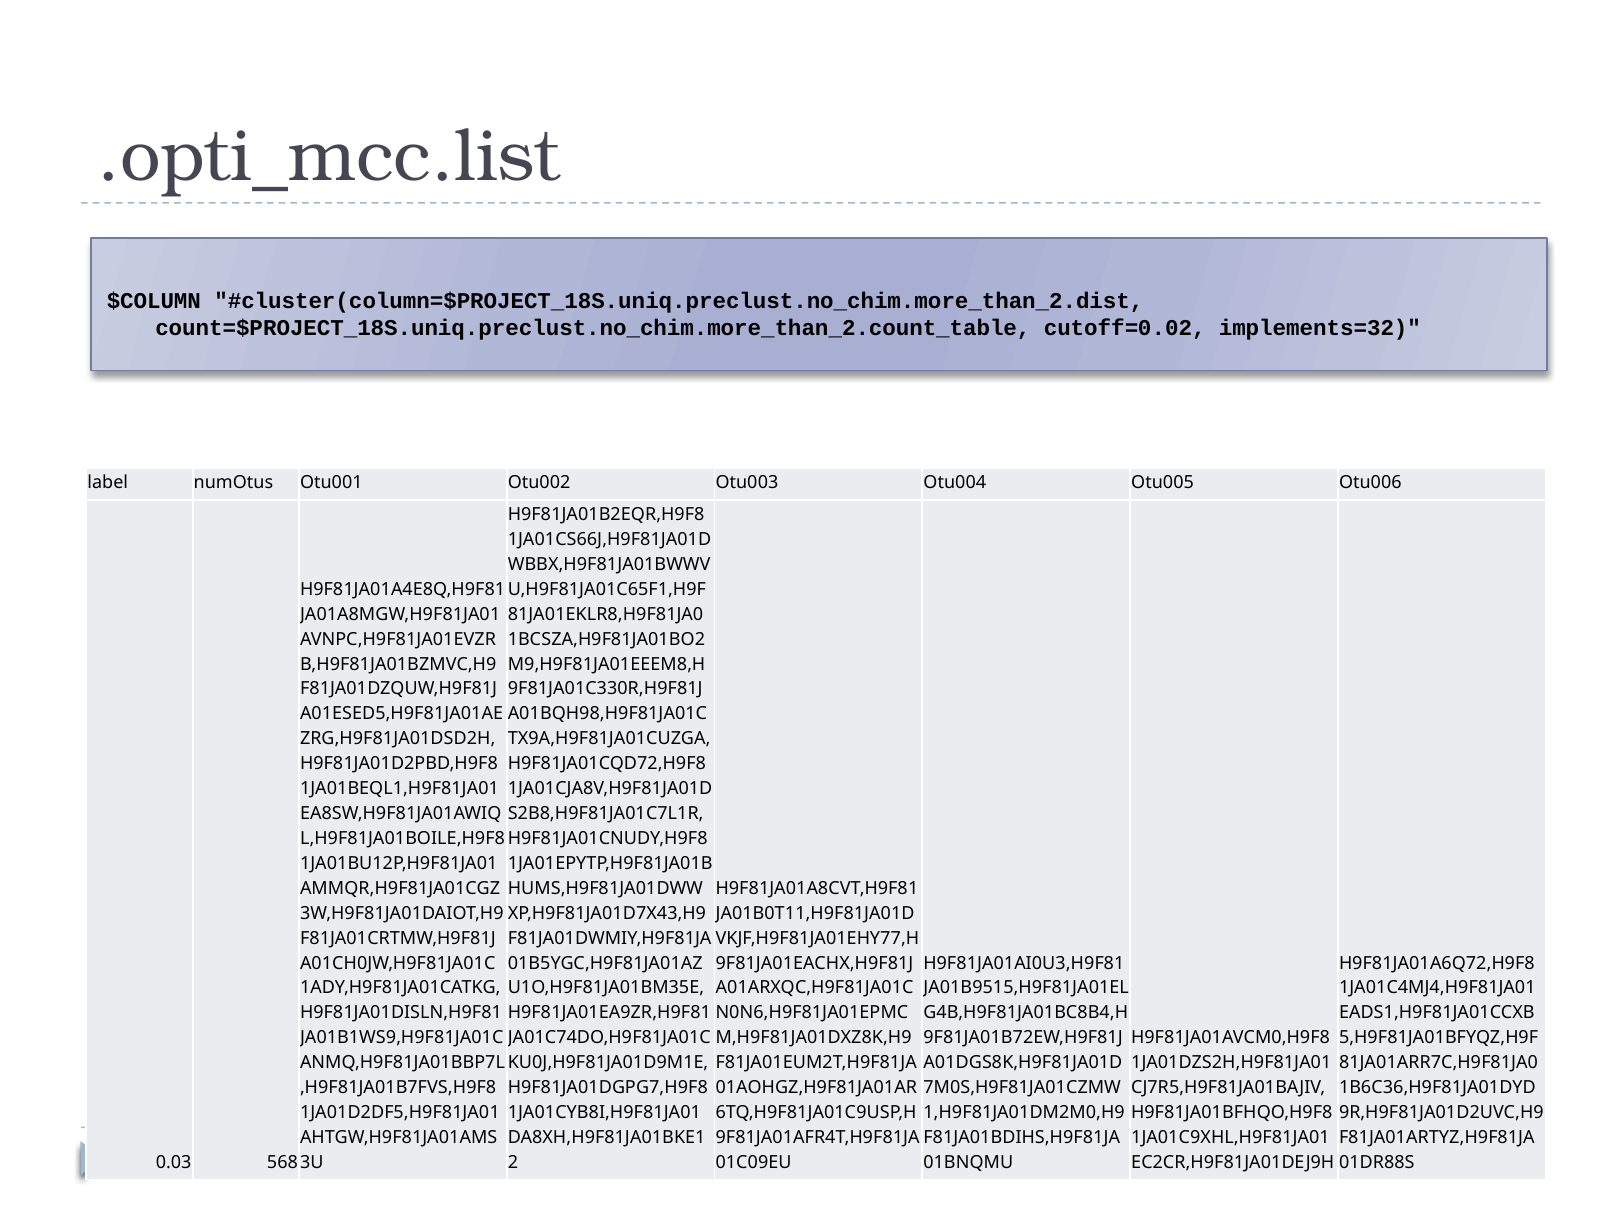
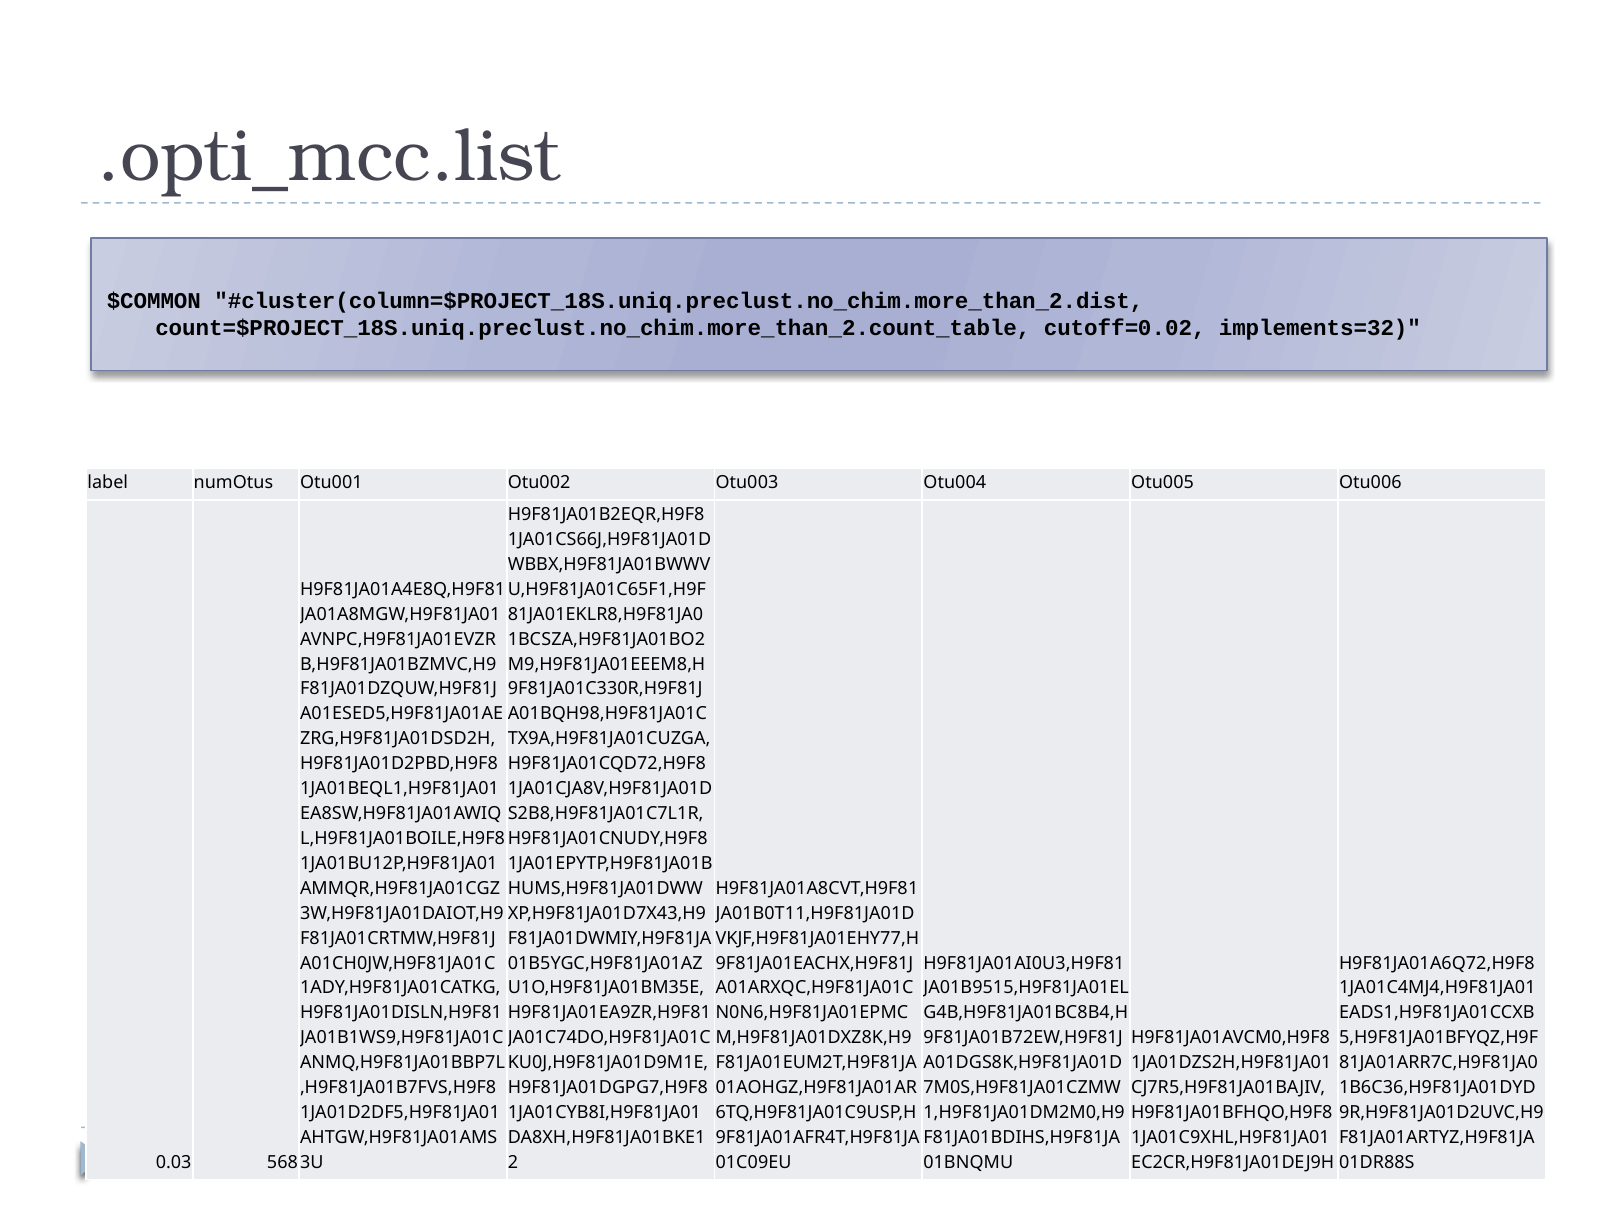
$COLUMN: $COLUMN -> $COMMON
